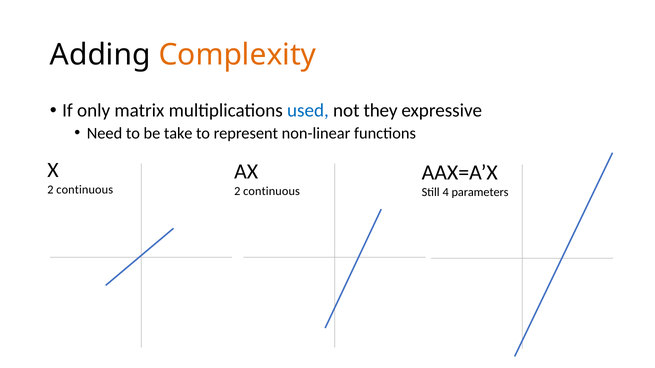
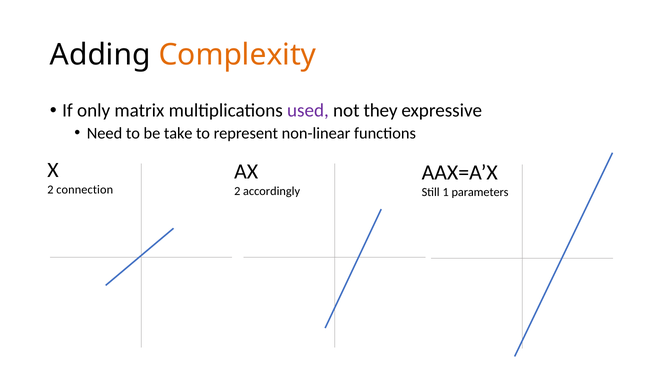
used colour: blue -> purple
continuous at (85, 190): continuous -> connection
continuous at (272, 191): continuous -> accordingly
4: 4 -> 1
